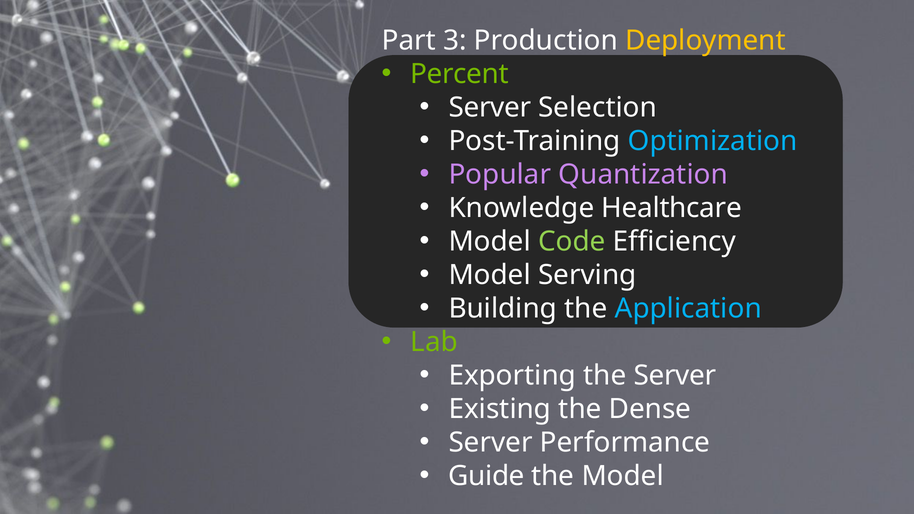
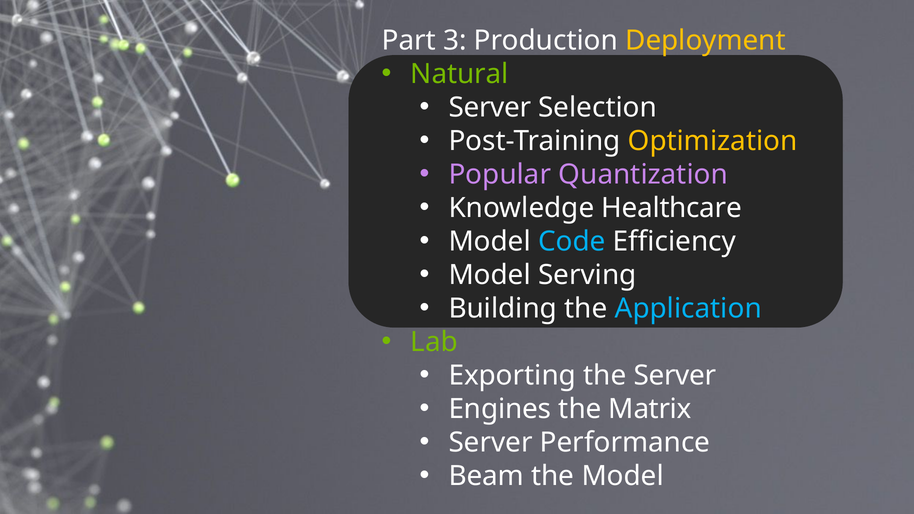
Percent: Percent -> Natural
Optimization colour: light blue -> yellow
Code colour: light green -> light blue
Existing: Existing -> Engines
Dense: Dense -> Matrix
Guide: Guide -> Beam
